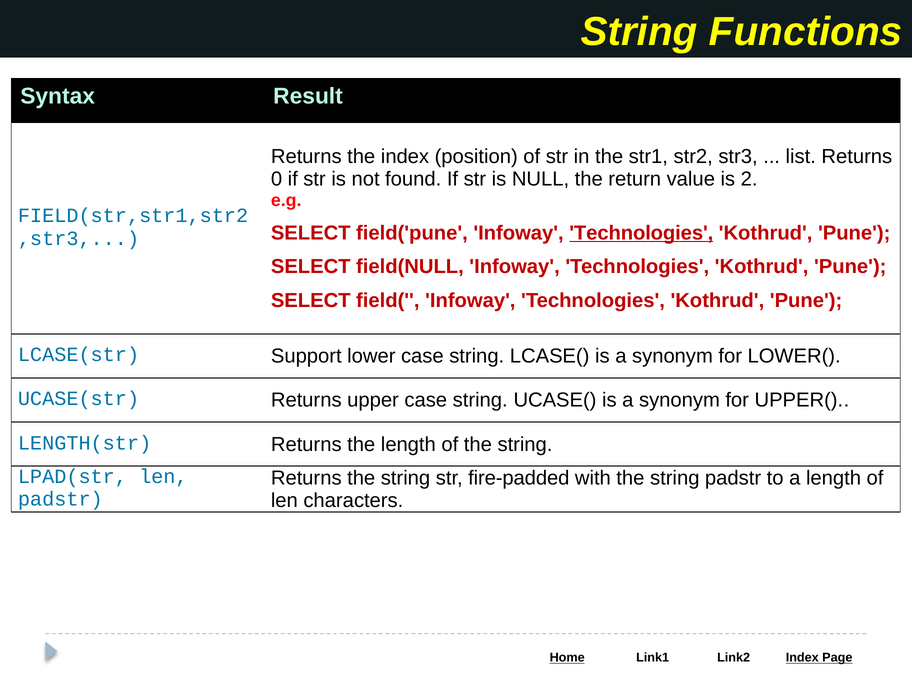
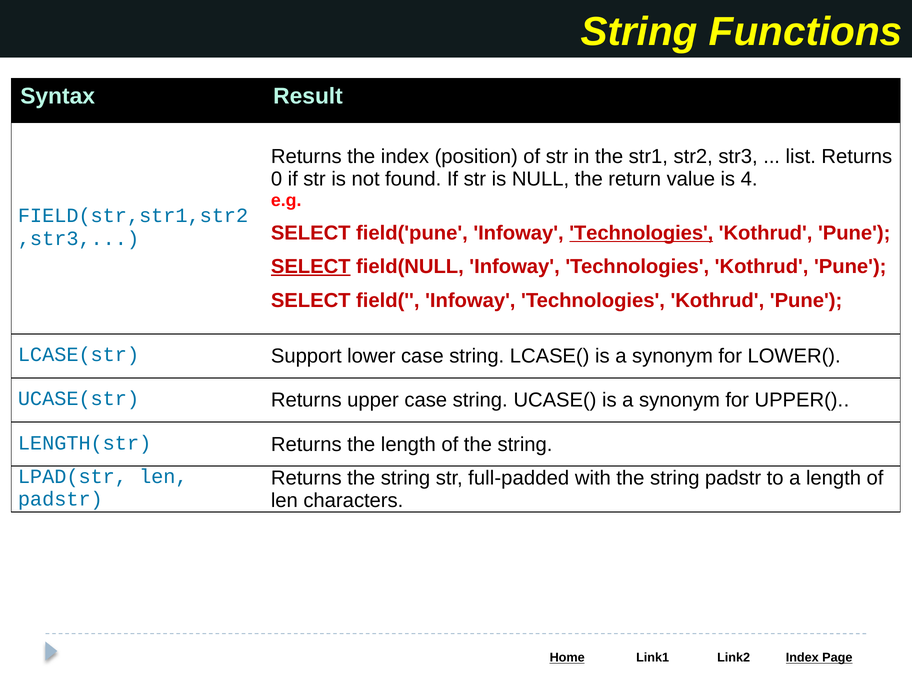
2: 2 -> 4
SELECT at (311, 267) underline: none -> present
fire-padded: fire-padded -> full-padded
